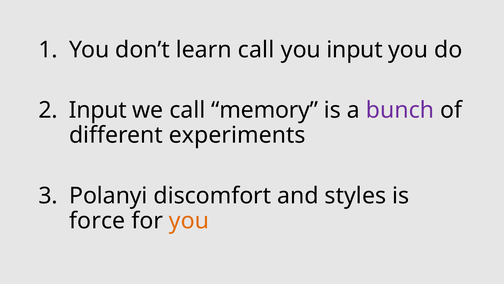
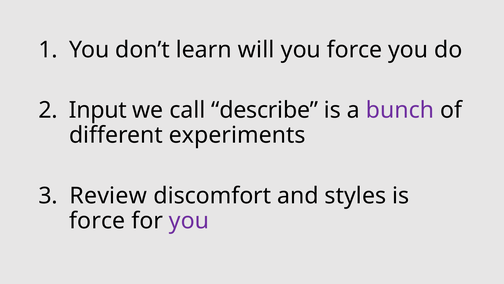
learn call: call -> will
you input: input -> force
memory: memory -> describe
Polanyi: Polanyi -> Review
you at (189, 220) colour: orange -> purple
